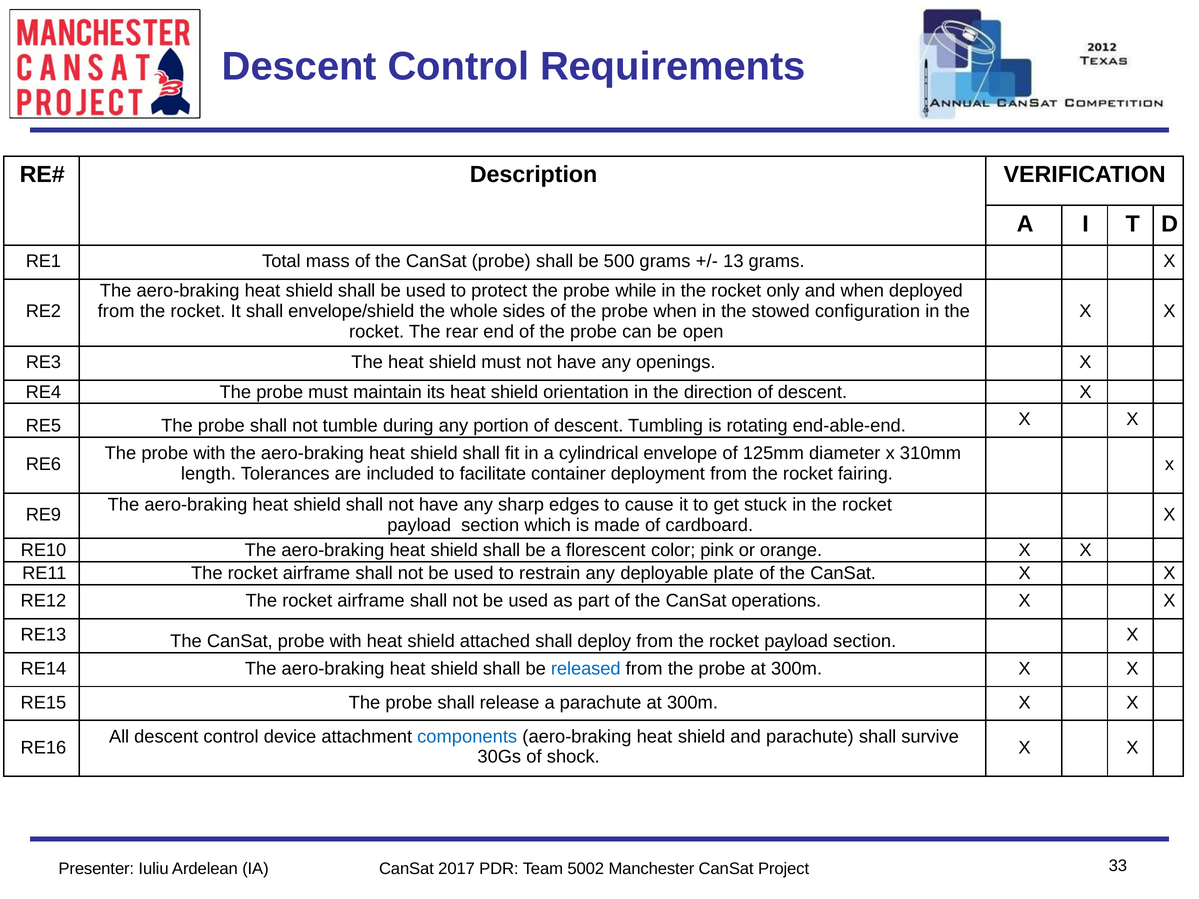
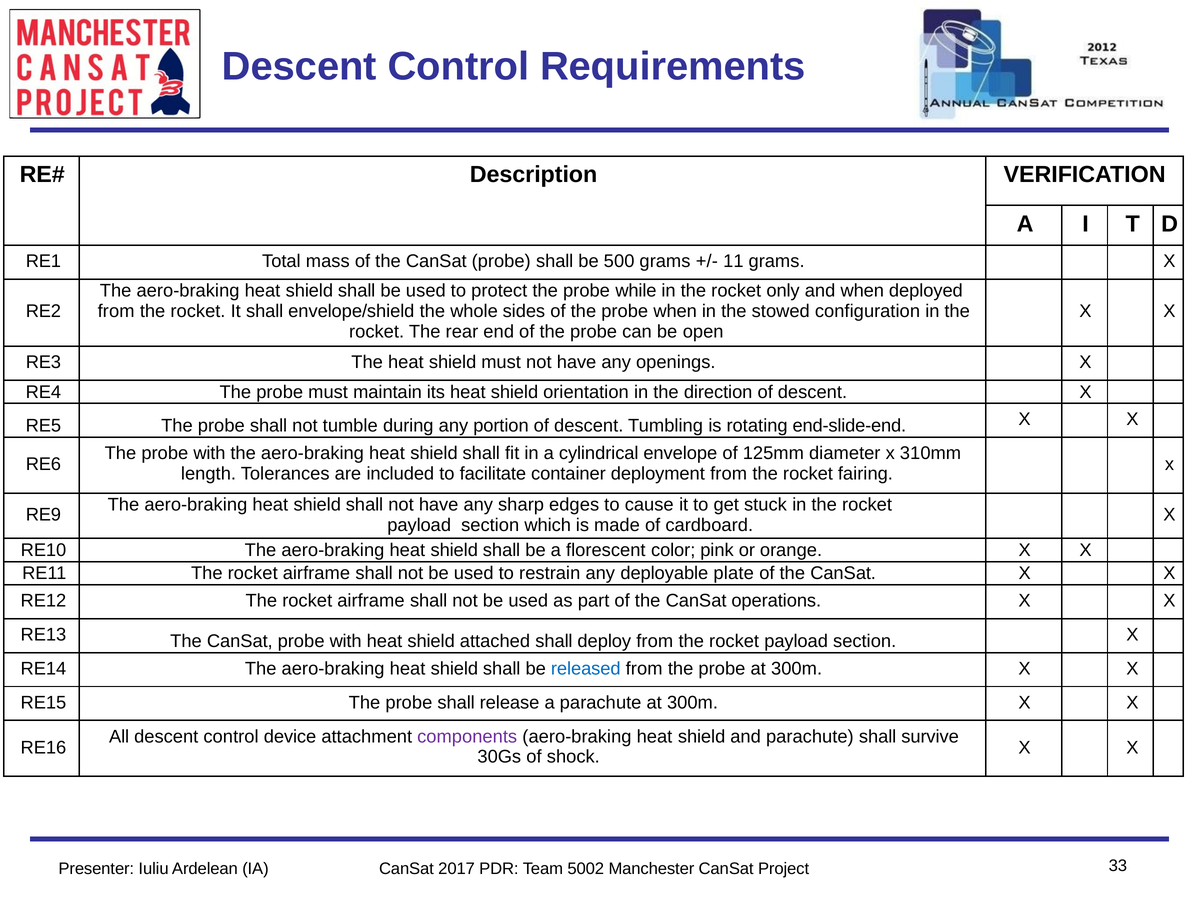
13: 13 -> 11
end-able-end: end-able-end -> end-slide-end
components colour: blue -> purple
